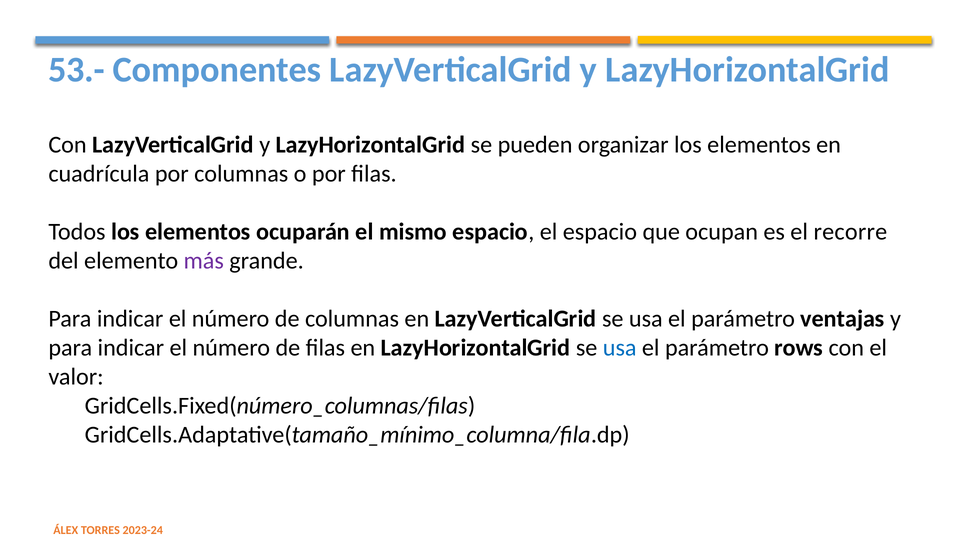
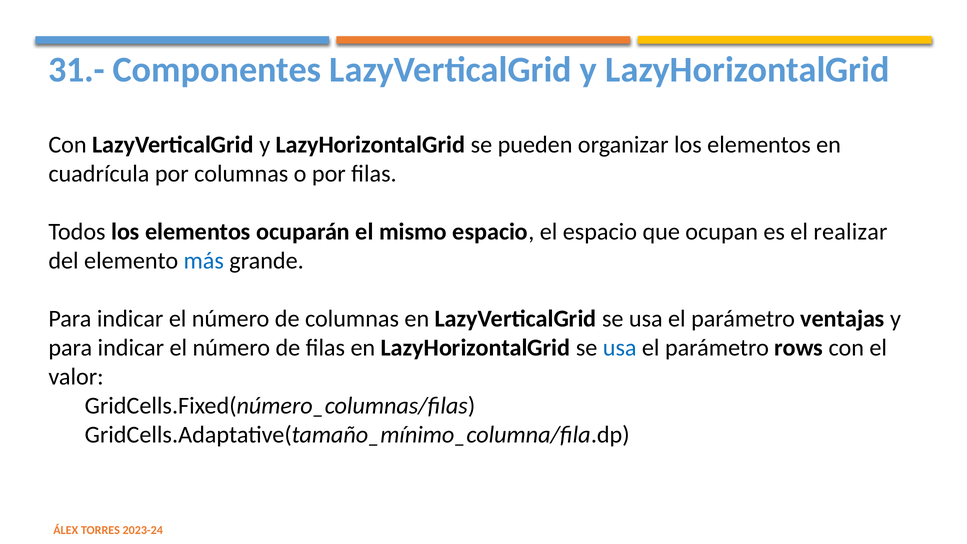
53.-: 53.- -> 31.-
recorre: recorre -> realizar
más colour: purple -> blue
